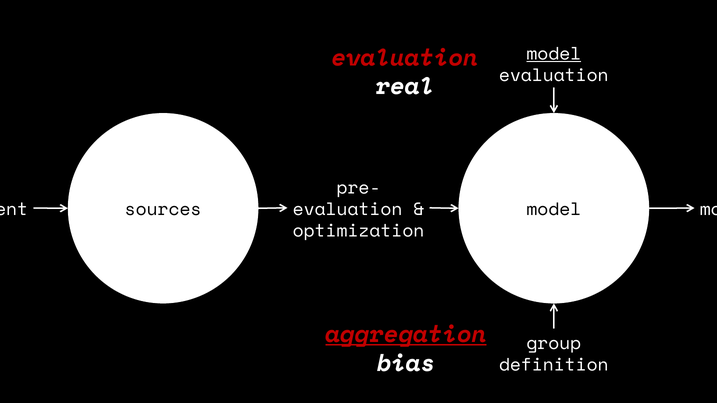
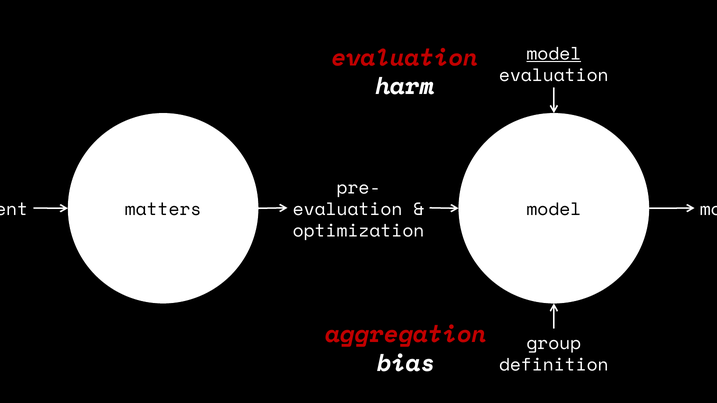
real: real -> harm
sources: sources -> matters
aggregation underline: present -> none
